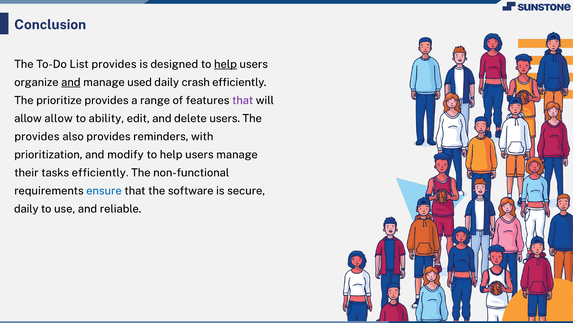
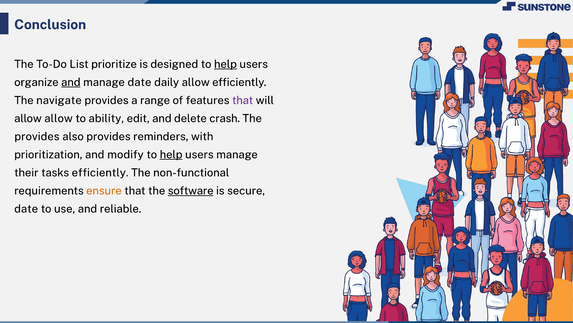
List provides: provides -> prioritize
manage used: used -> date
daily crash: crash -> allow
prioritize: prioritize -> navigate
delete users: users -> crash
help at (171, 154) underline: none -> present
ensure colour: blue -> orange
software underline: none -> present
daily at (26, 208): daily -> date
